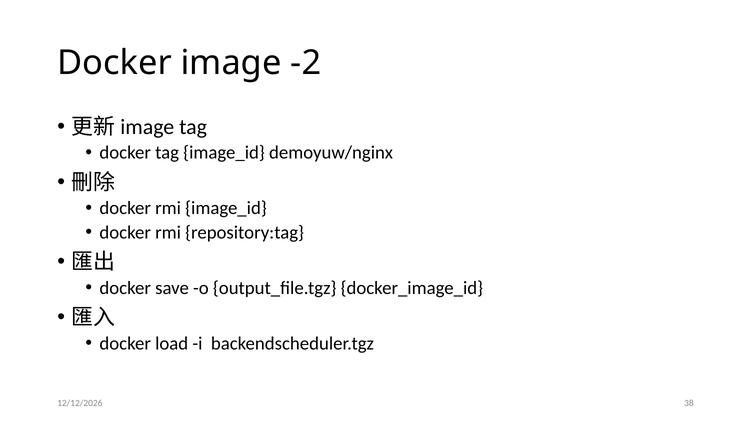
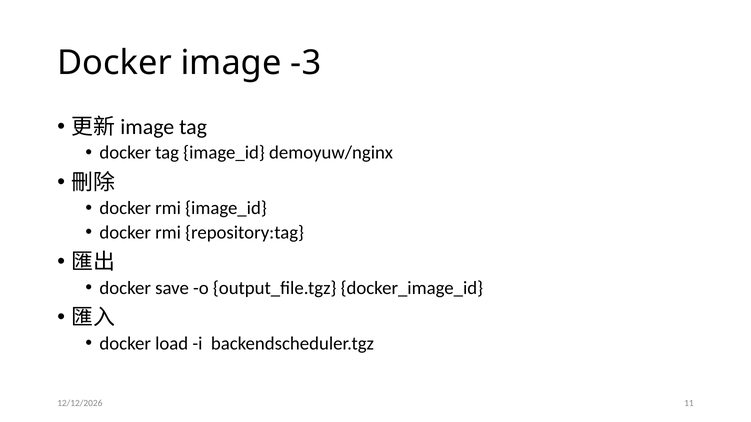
-2: -2 -> -3
38: 38 -> 11
